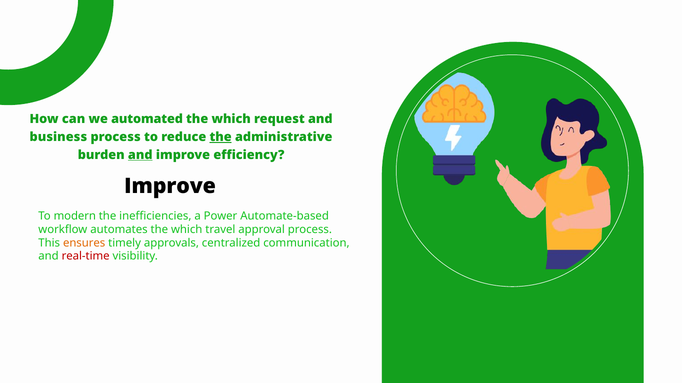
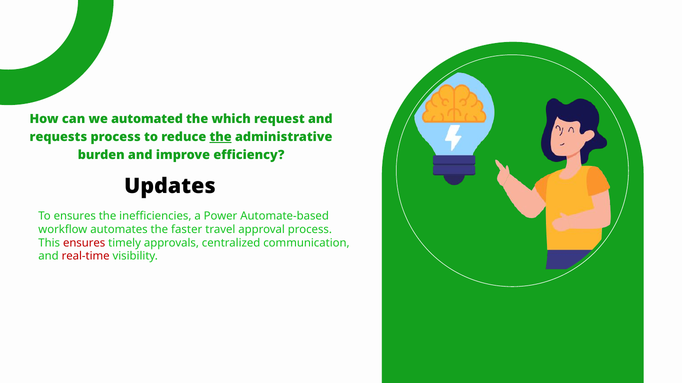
business: business -> requests
and at (140, 155) underline: present -> none
Improve at (170, 187): Improve -> Updates
To modern: modern -> ensures
automates the which: which -> faster
ensures at (84, 243) colour: orange -> red
